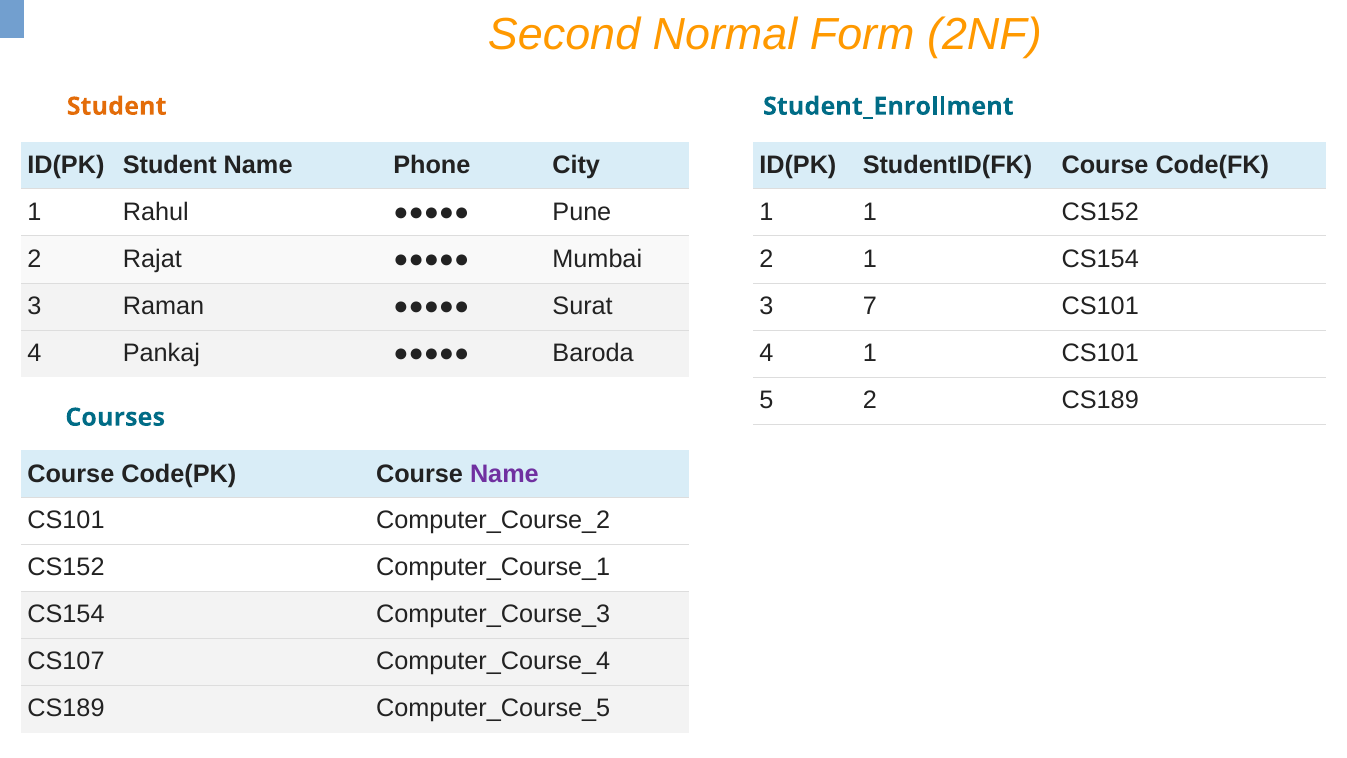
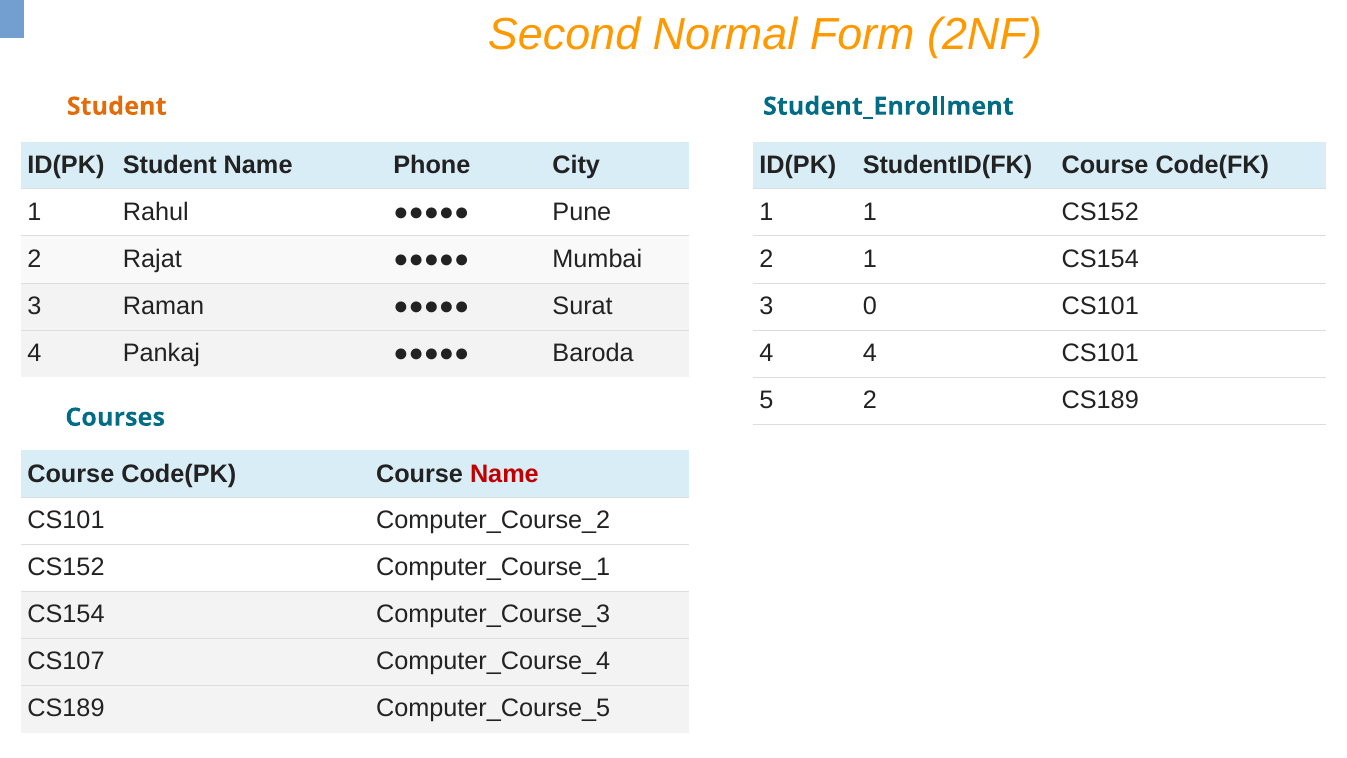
7: 7 -> 0
4 1: 1 -> 4
Name at (504, 474) colour: purple -> red
